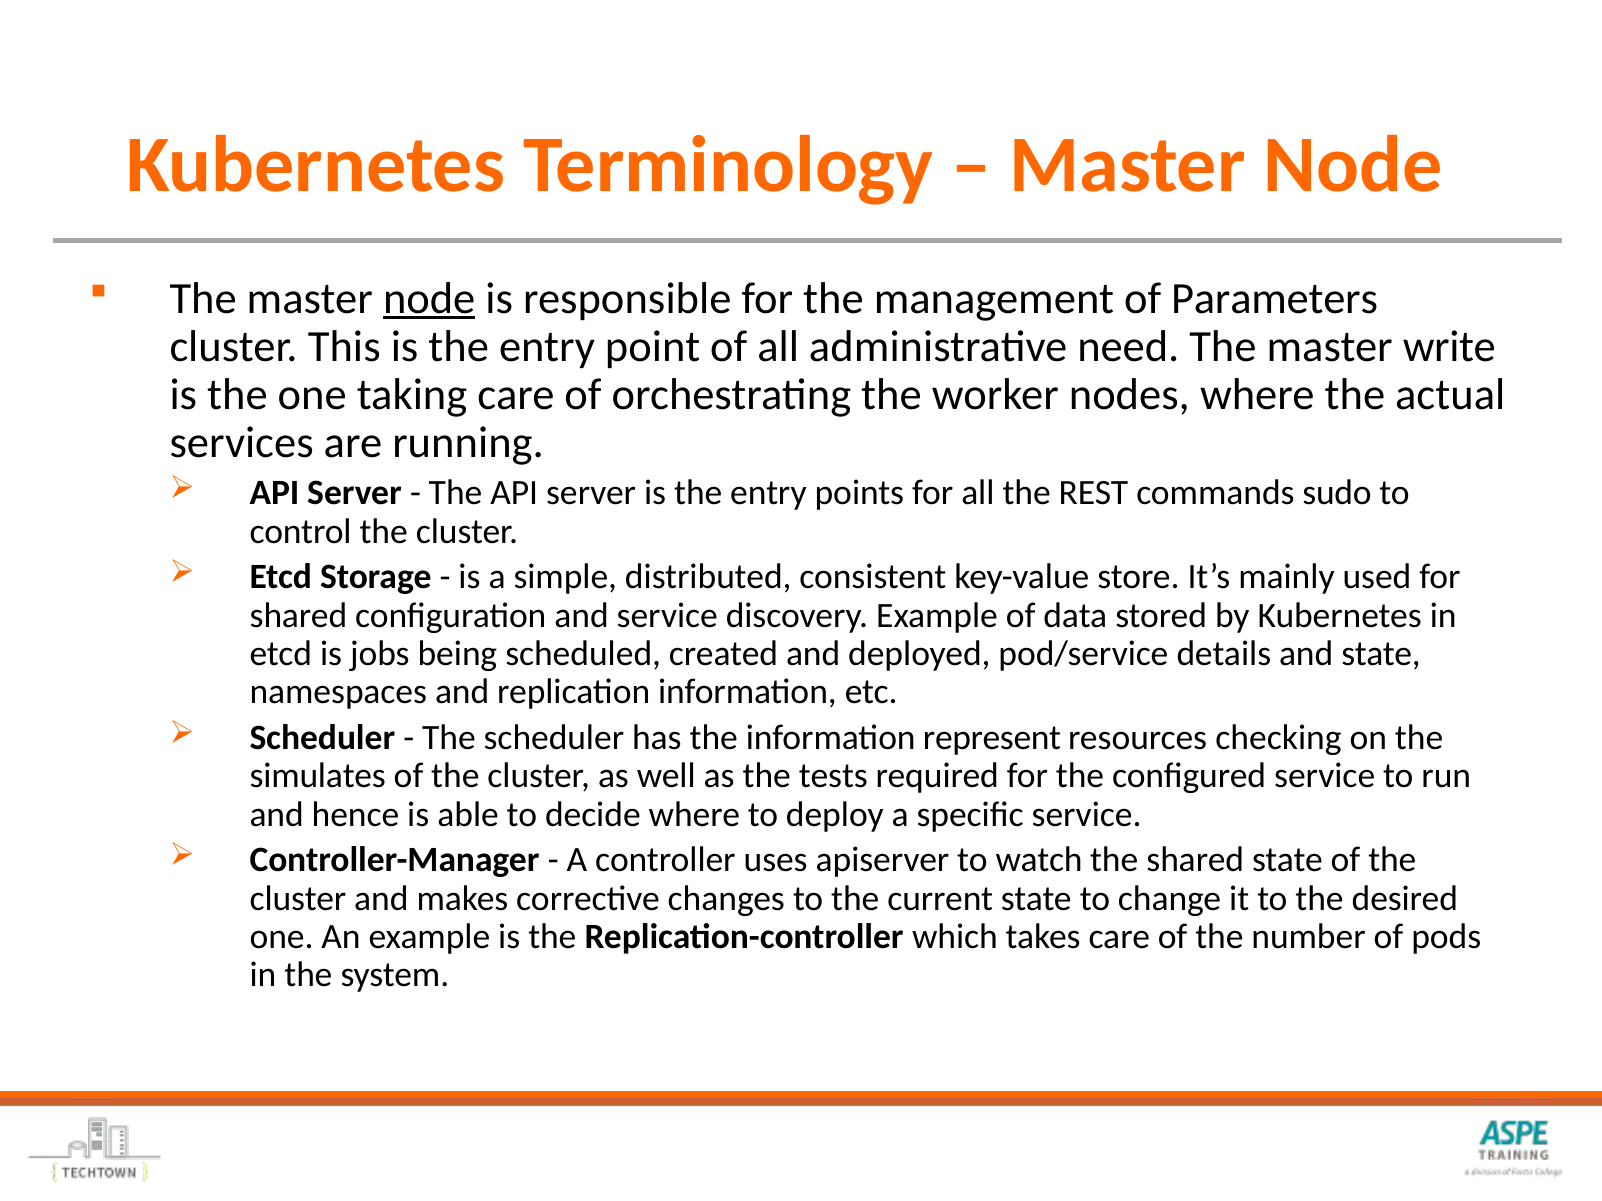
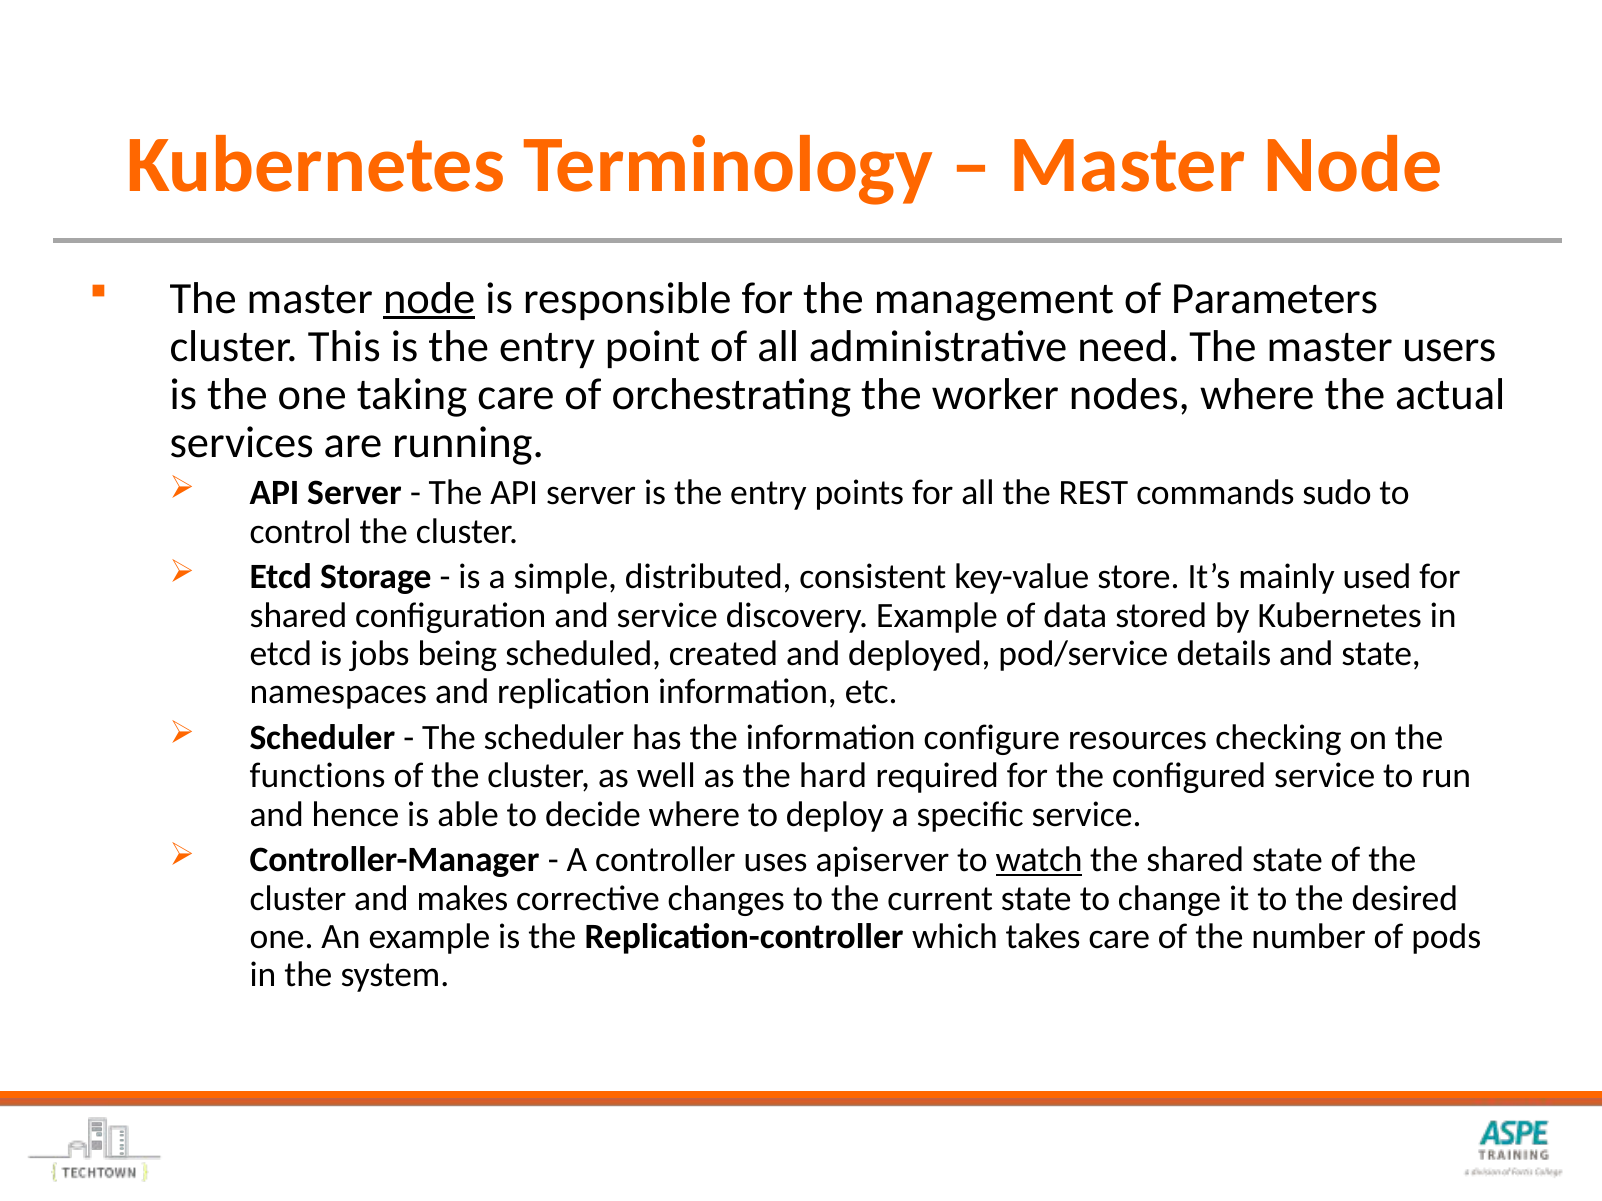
write: write -> users
represent: represent -> configure
simulates: simulates -> functions
tests: tests -> hard
watch underline: none -> present
